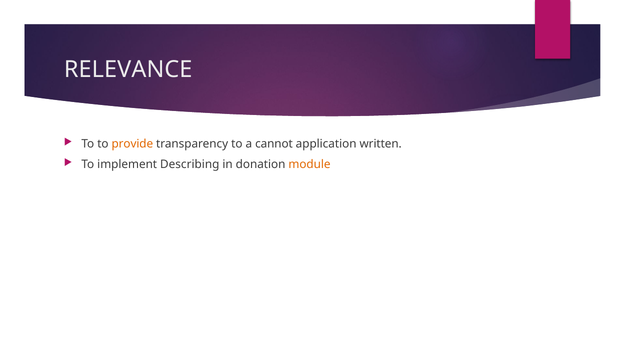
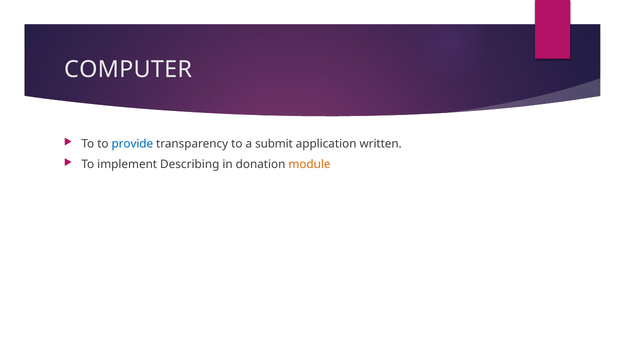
RELEVANCE: RELEVANCE -> COMPUTER
provide colour: orange -> blue
cannot: cannot -> submit
